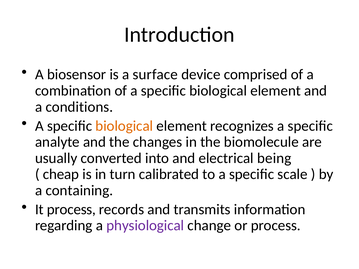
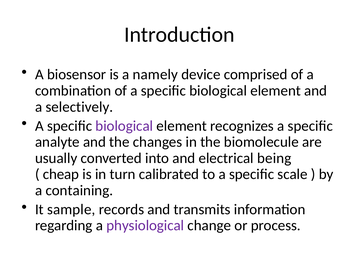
surface: surface -> namely
conditions: conditions -> selectively
biological at (124, 126) colour: orange -> purple
It process: process -> sample
